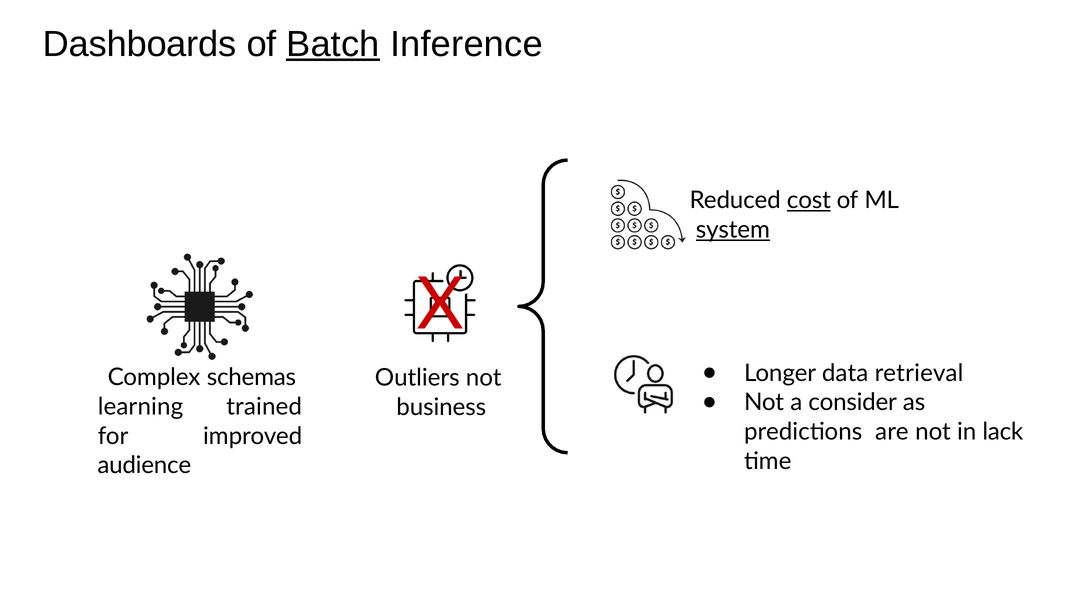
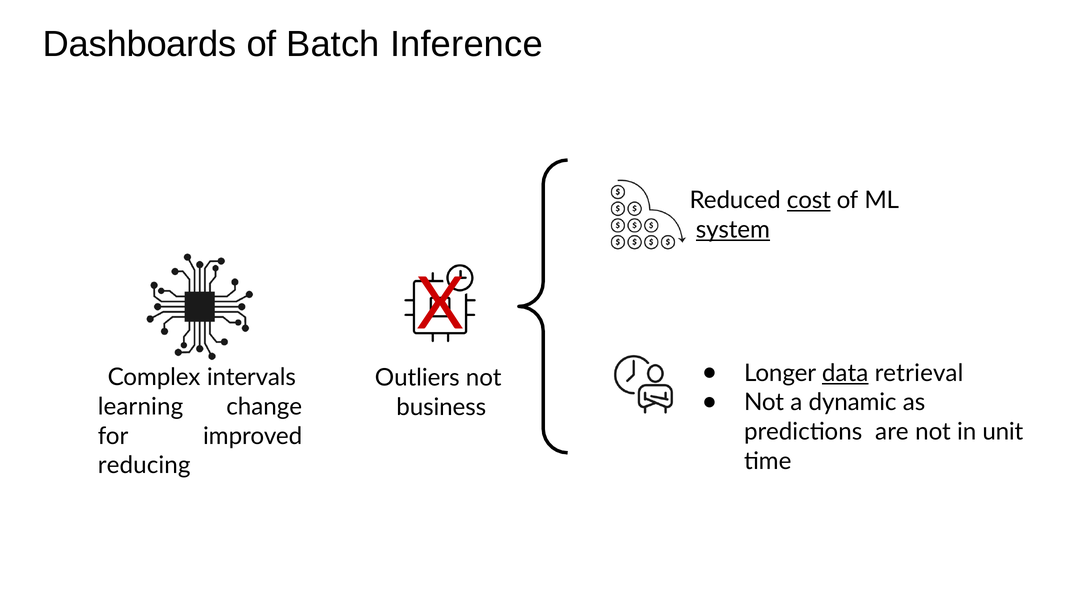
Batch underline: present -> none
data underline: none -> present
schemas: schemas -> intervals
consider: consider -> dynamic
trained: trained -> change
lack: lack -> unit
audience: audience -> reducing
